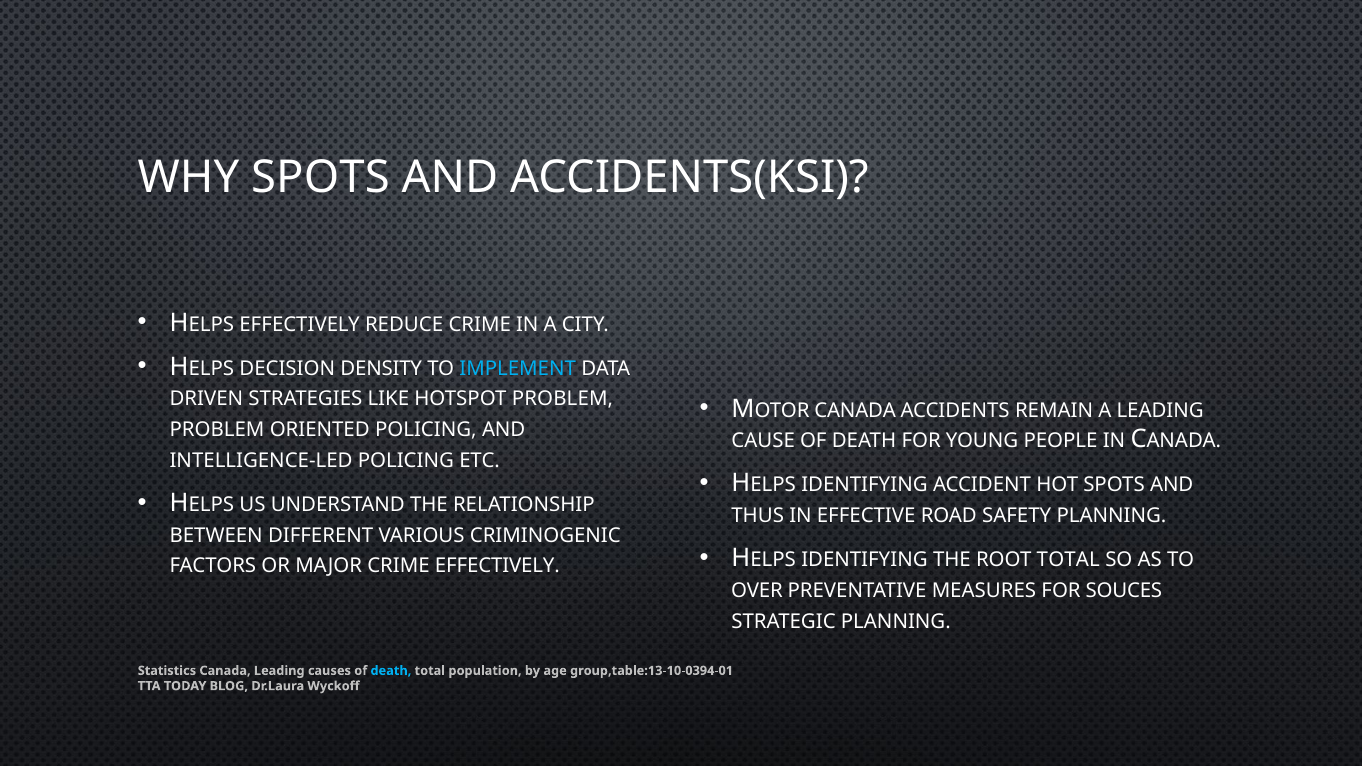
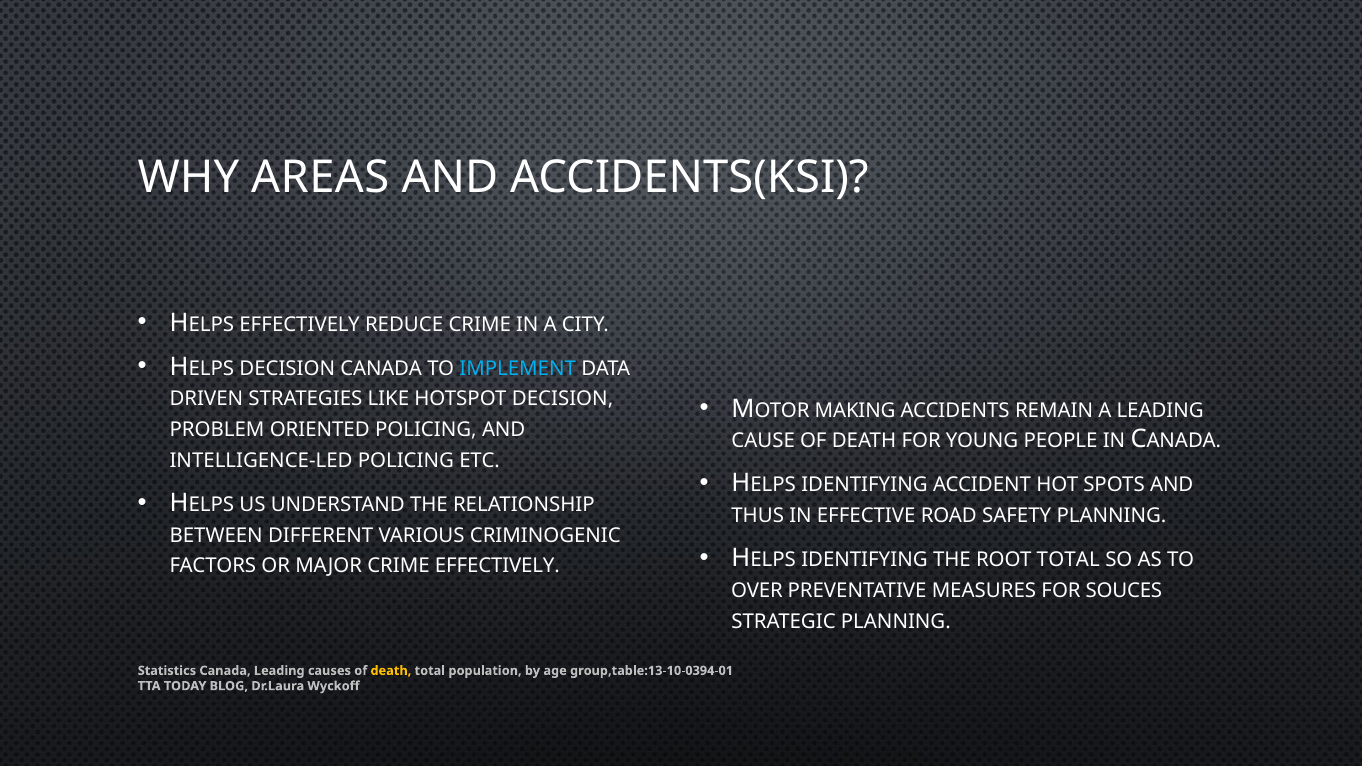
WHY SPOTS: SPOTS -> AREAS
DECISION DENSITY: DENSITY -> CANADA
HOTSPOT PROBLEM: PROBLEM -> DECISION
CANADA at (855, 410): CANADA -> MAKING
death at (391, 671) colour: light blue -> yellow
